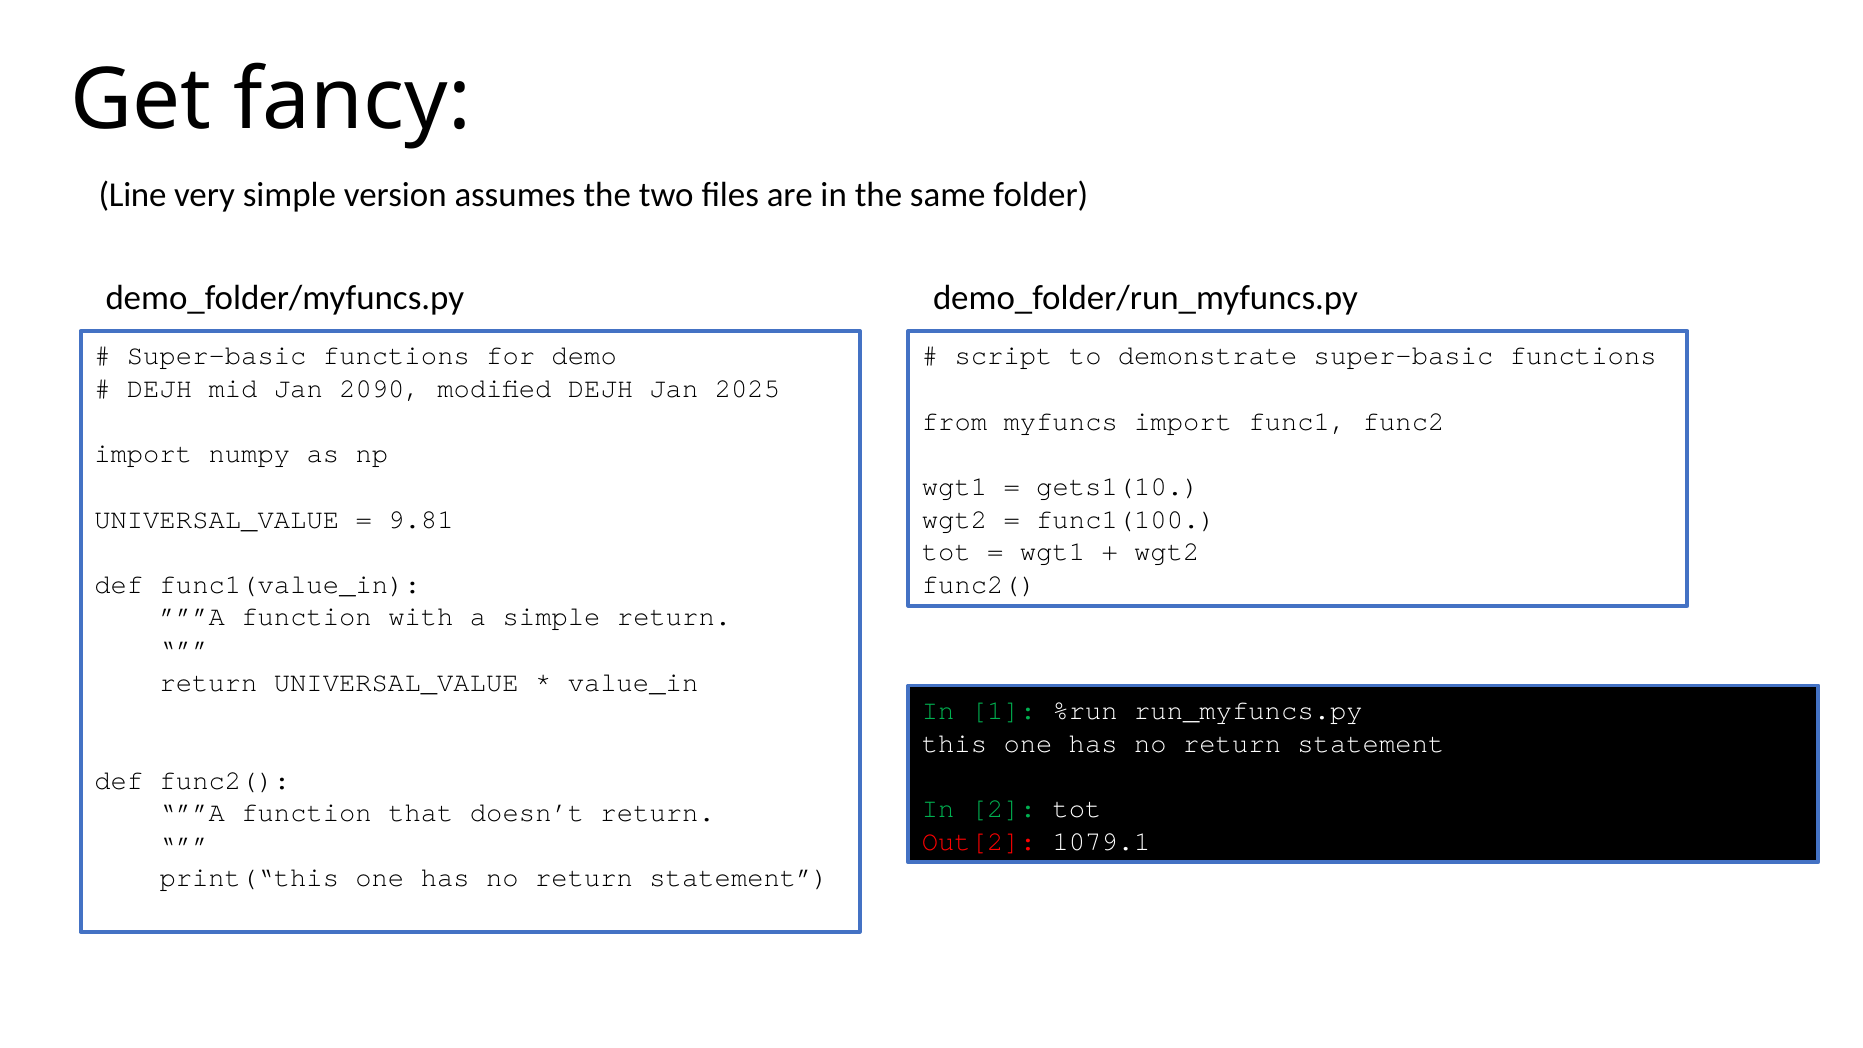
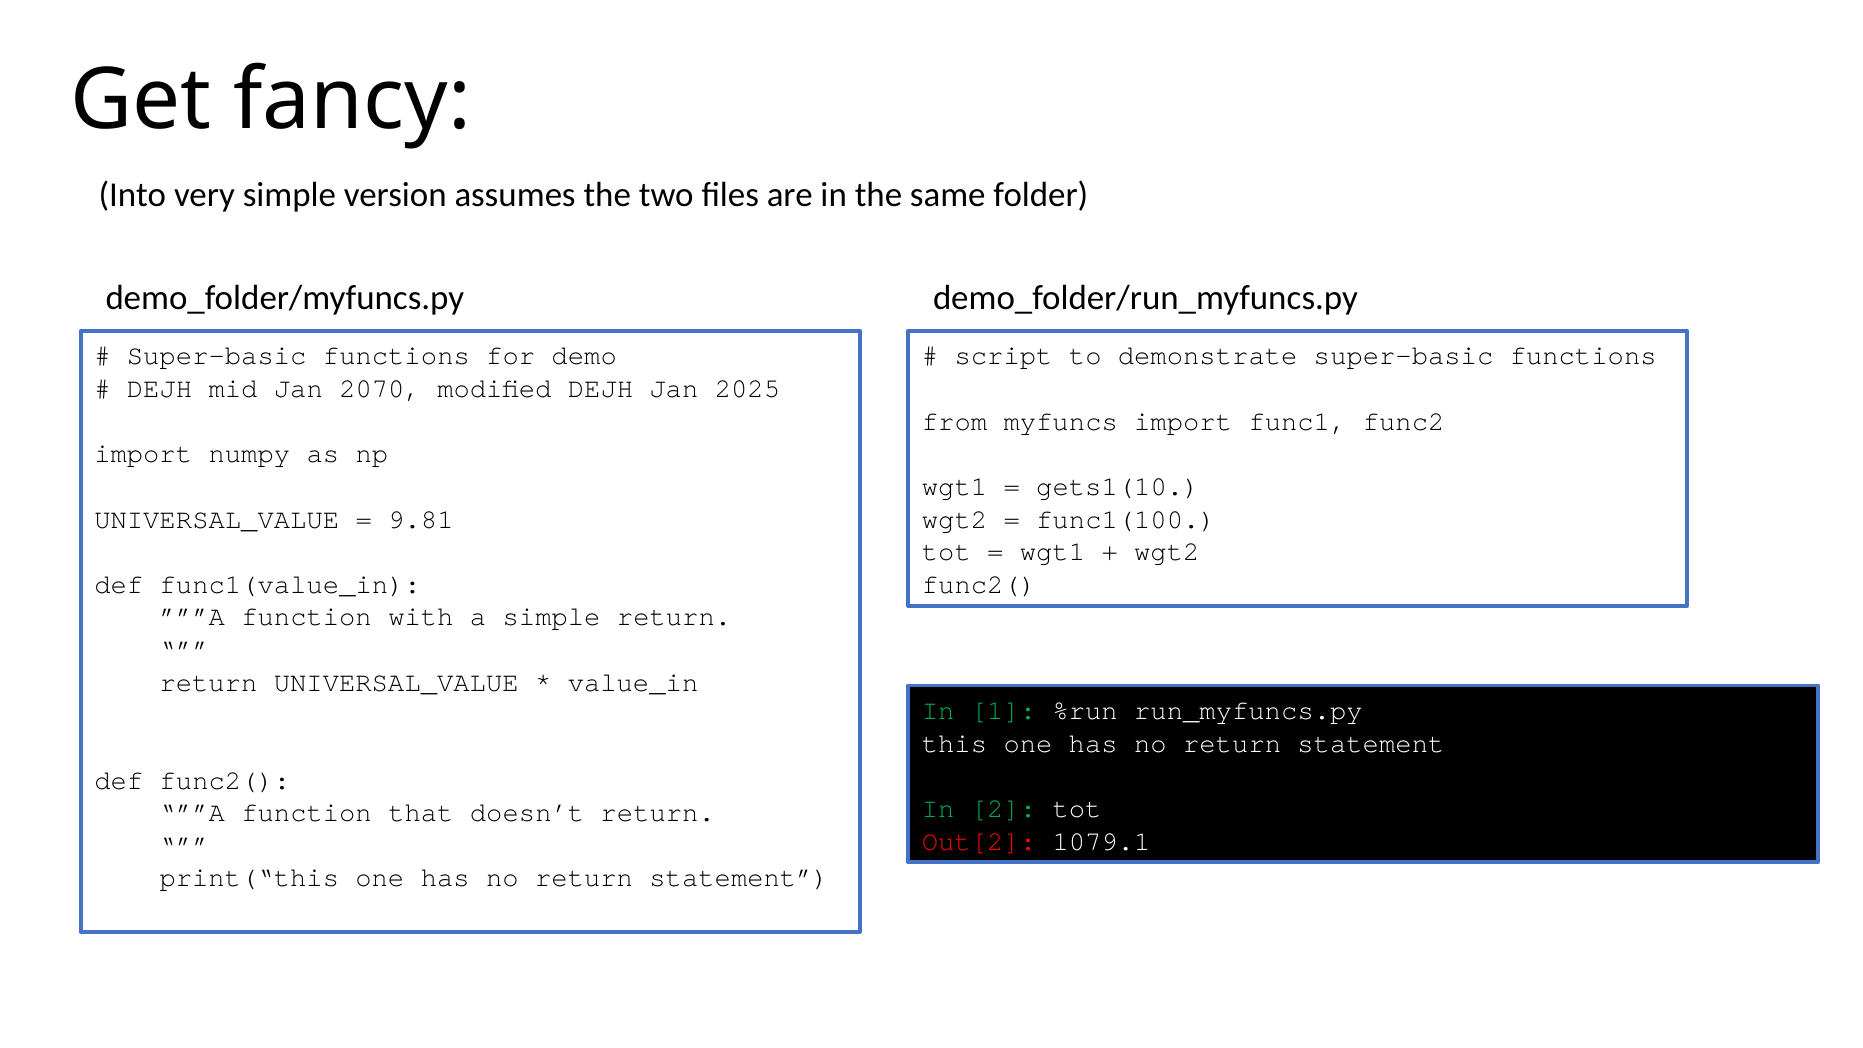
Line: Line -> Into
2090: 2090 -> 2070
